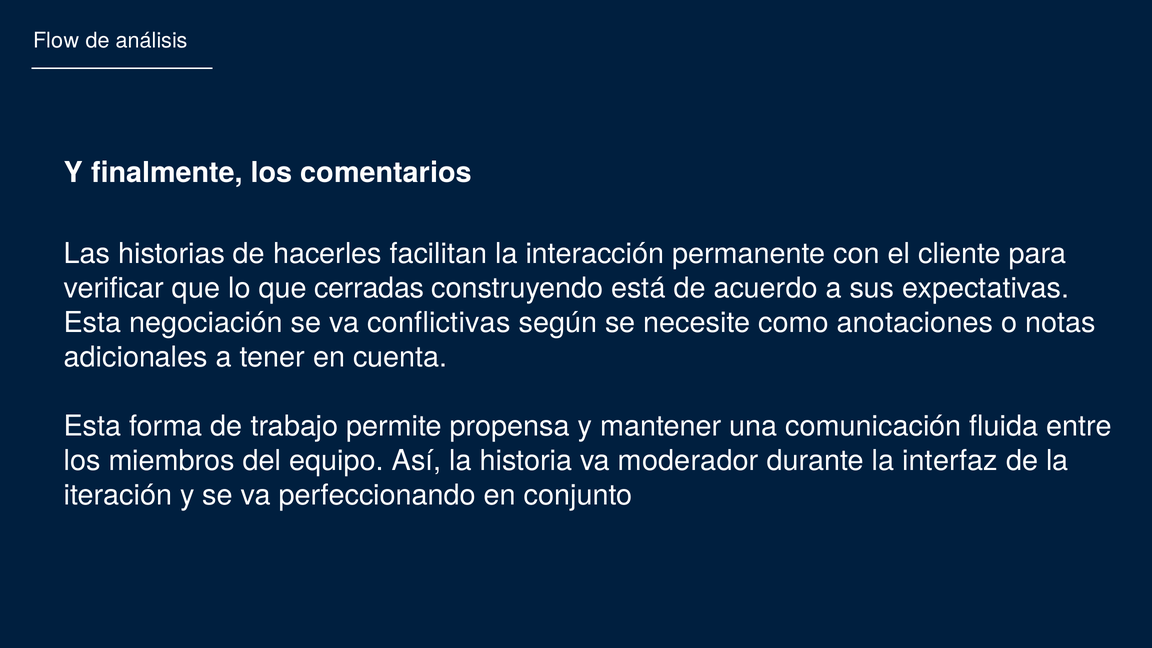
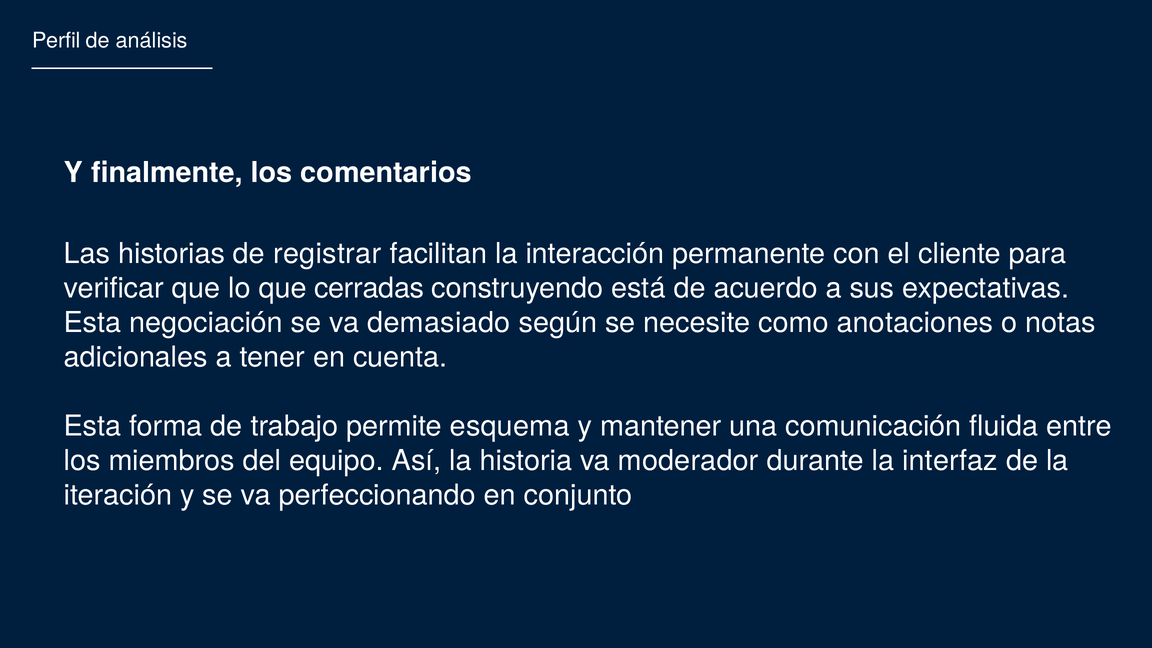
Flow: Flow -> Perfil
hacerles: hacerles -> registrar
conflictivas: conflictivas -> demasiado
propensa: propensa -> esquema
